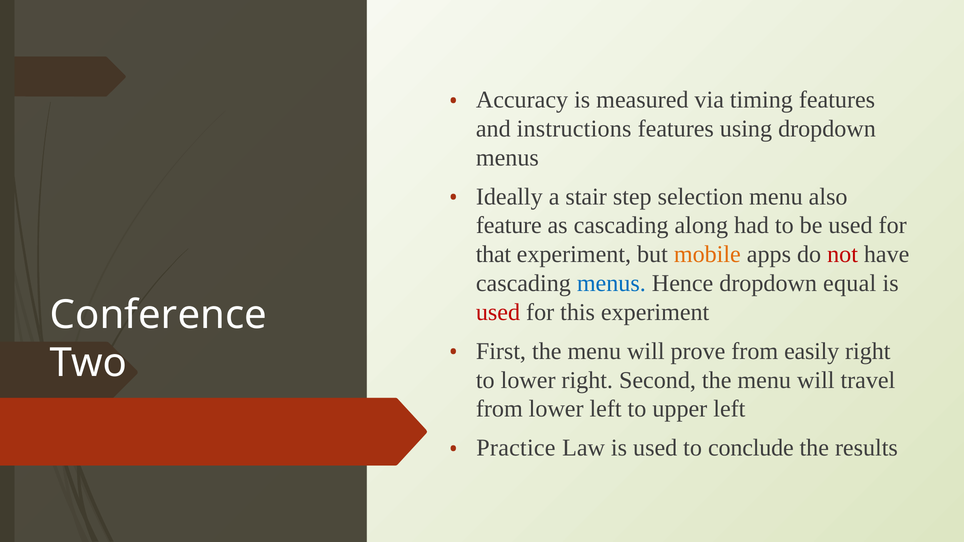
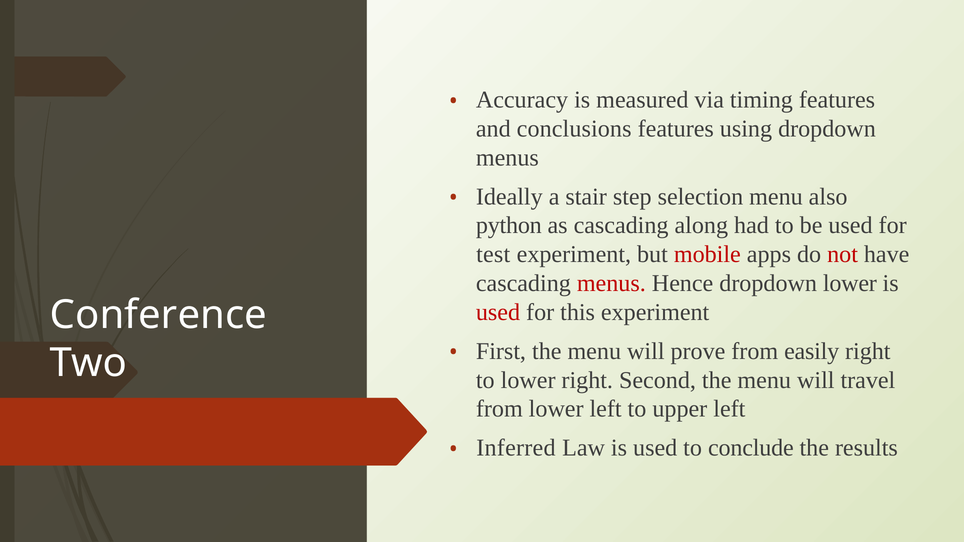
instructions: instructions -> conclusions
feature: feature -> python
that: that -> test
mobile colour: orange -> red
menus at (611, 283) colour: blue -> red
dropdown equal: equal -> lower
Practice: Practice -> Inferred
